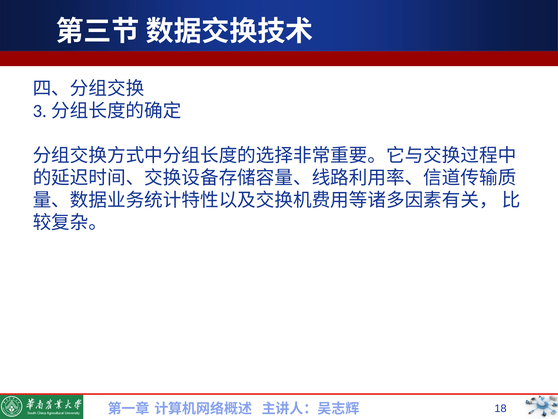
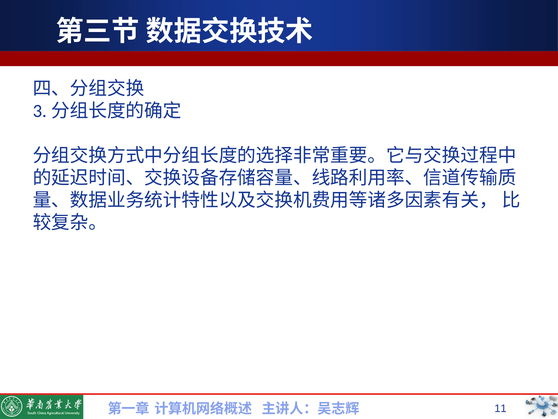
18: 18 -> 11
